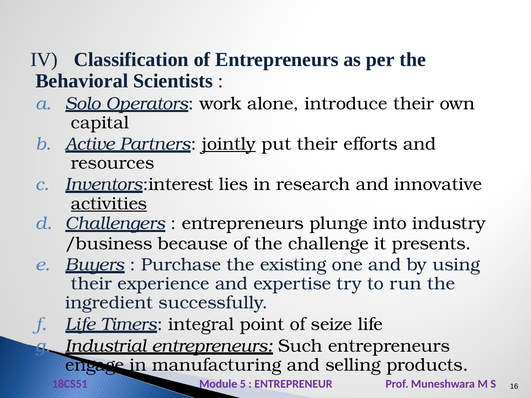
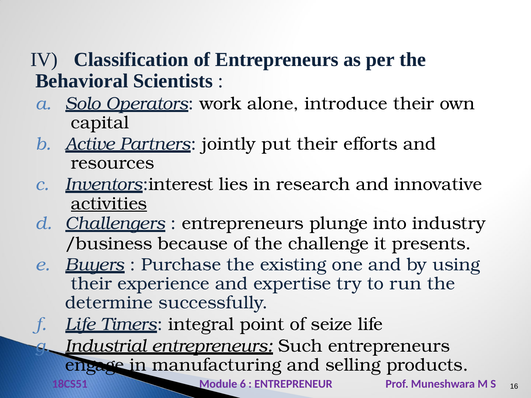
jointly underline: present -> none
ingredient: ingredient -> determine
5: 5 -> 6
